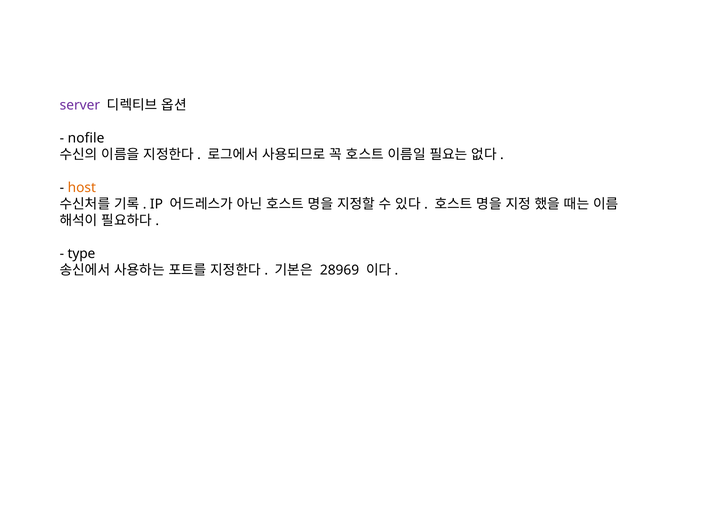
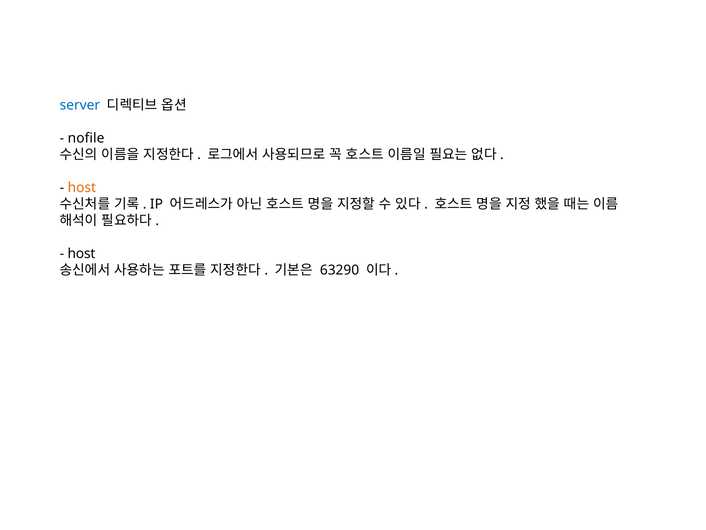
server colour: purple -> blue
type at (81, 253): type -> host
28969: 28969 -> 63290
